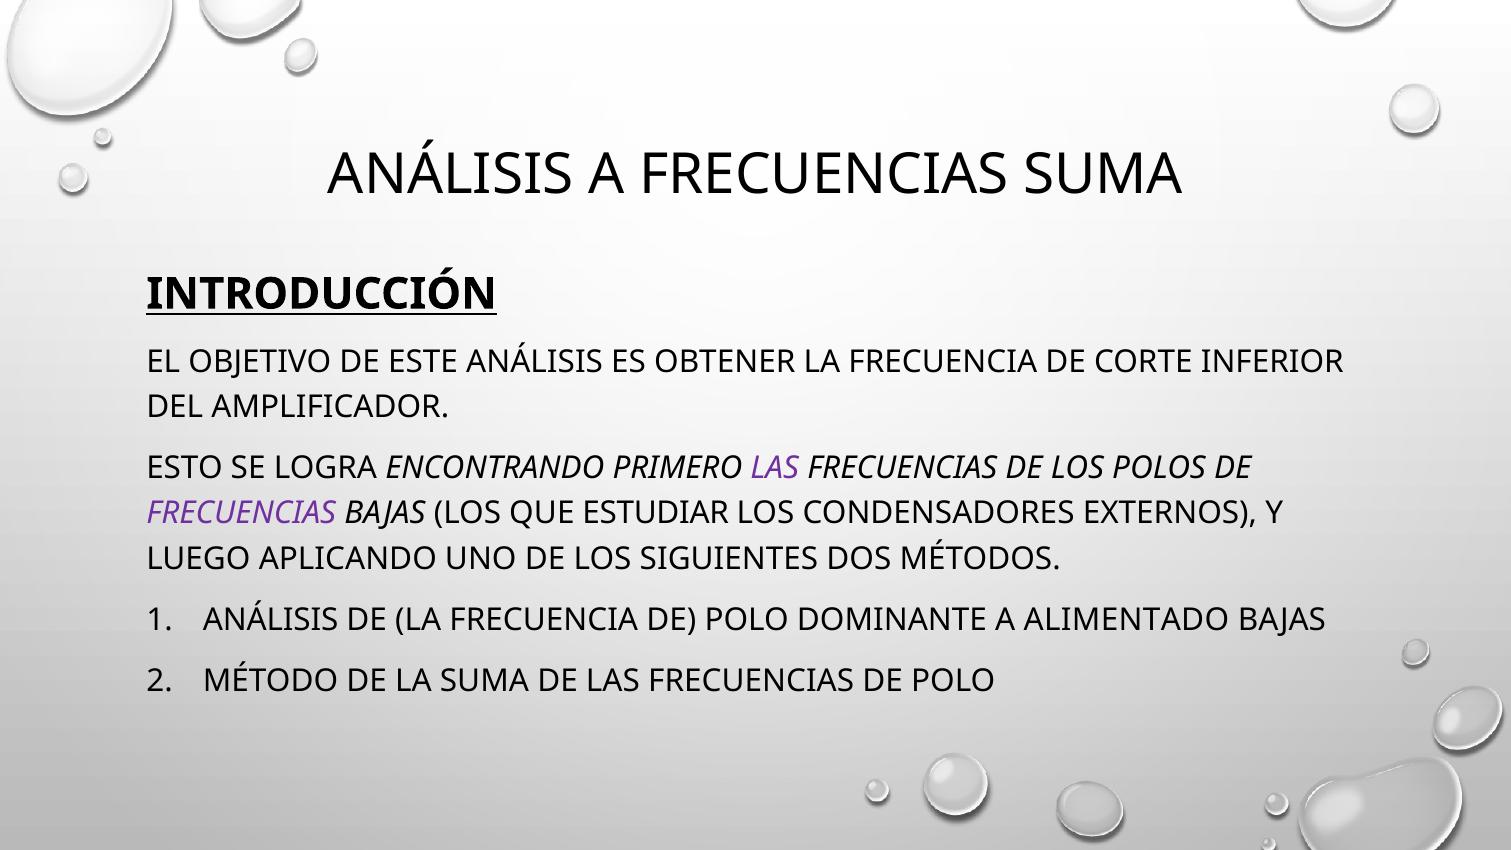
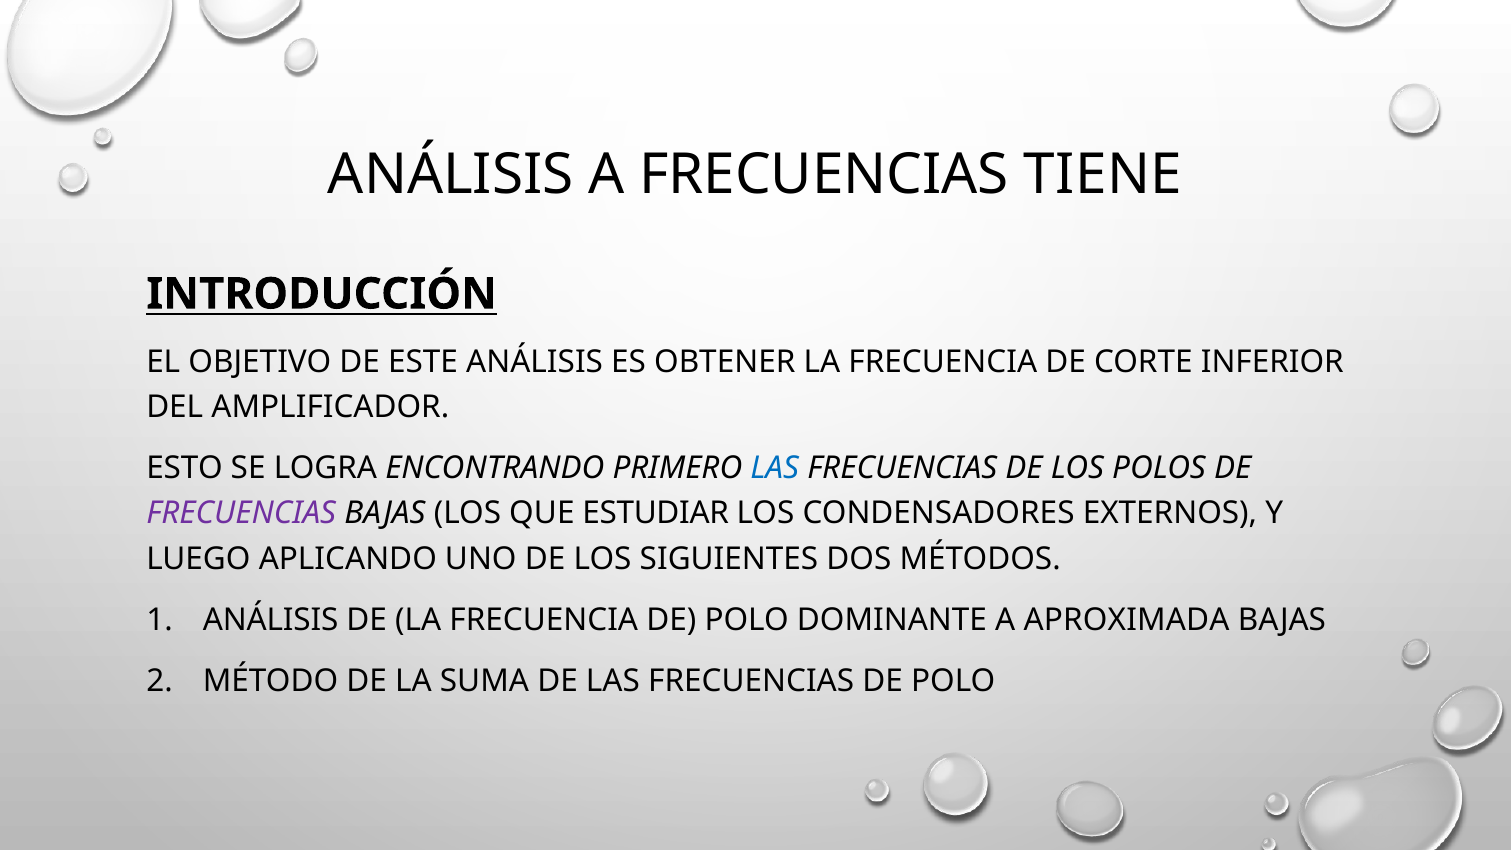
FRECUENCIAS SUMA: SUMA -> TIENE
LAS at (775, 468) colour: purple -> blue
ALIMENTADO: ALIMENTADO -> APROXIMADA
